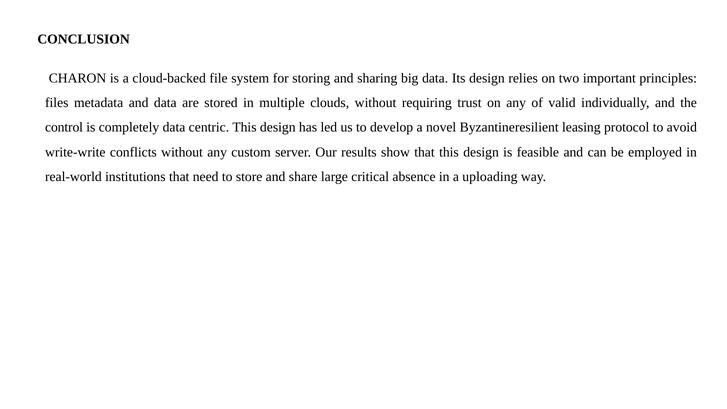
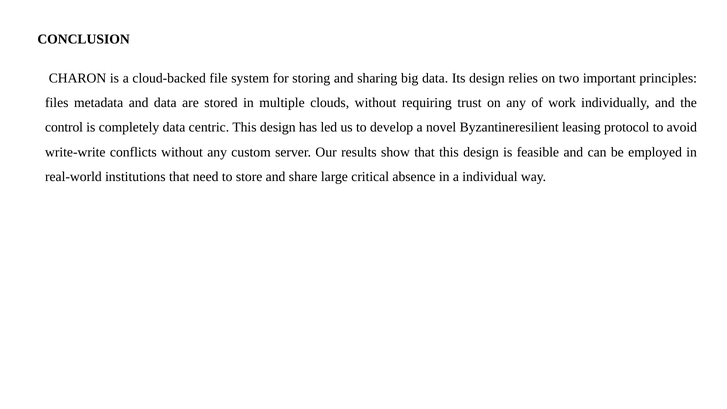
valid: valid -> work
uploading: uploading -> individual
